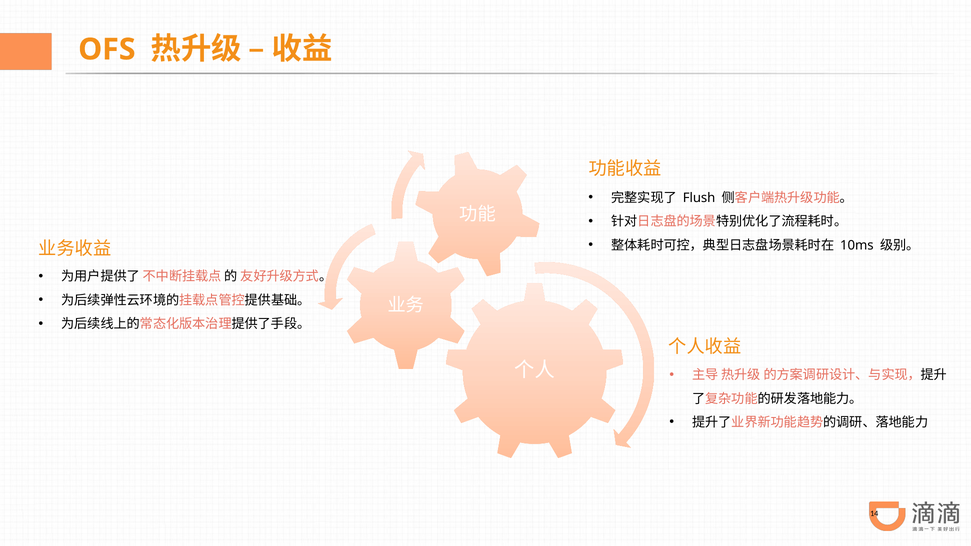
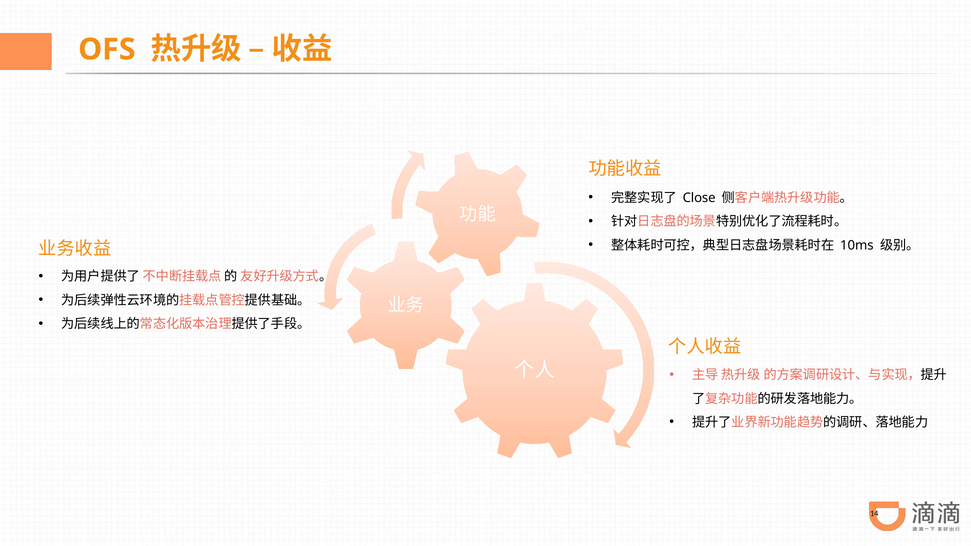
Flush: Flush -> Close
